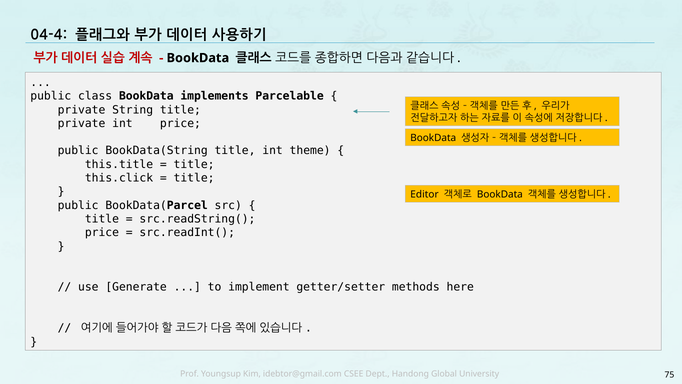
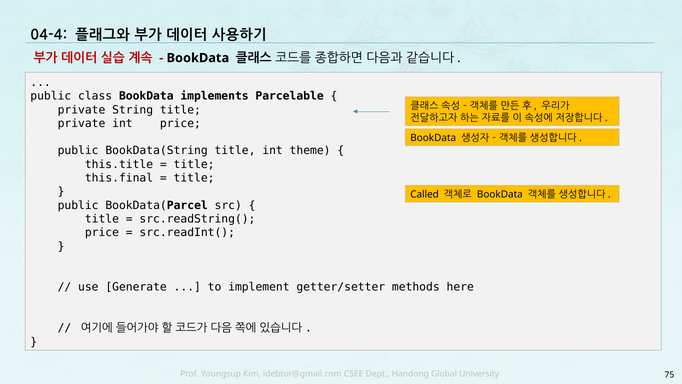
this.click: this.click -> this.final
Editor: Editor -> Called
